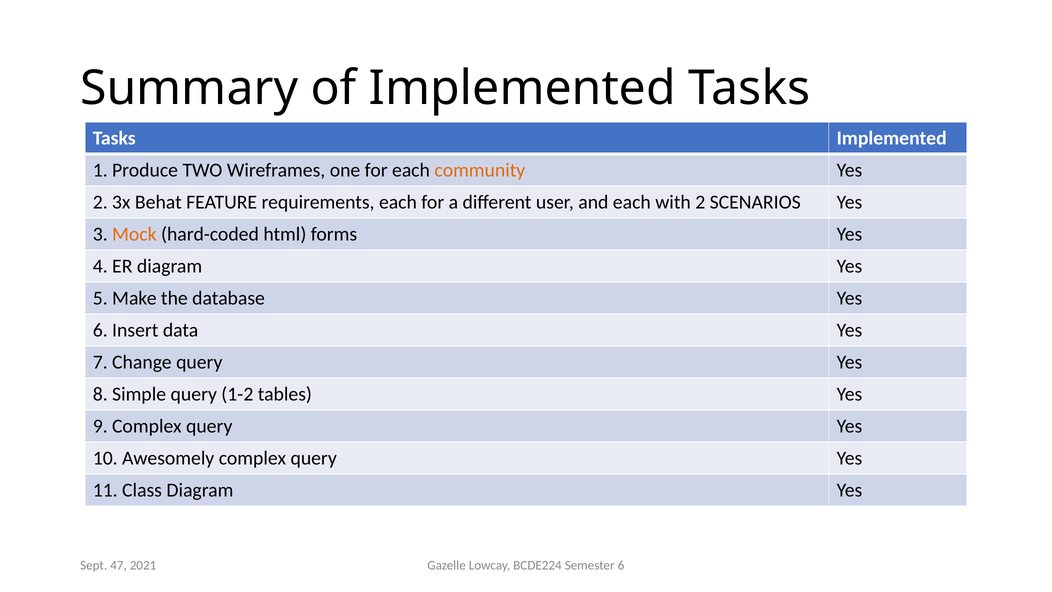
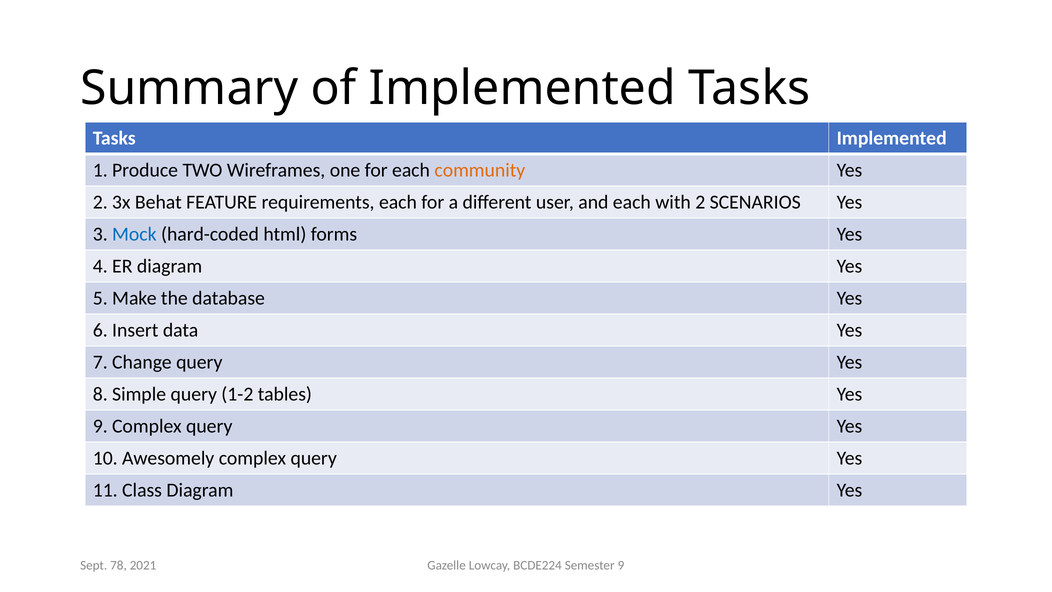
Mock colour: orange -> blue
Semester 6: 6 -> 9
47: 47 -> 78
